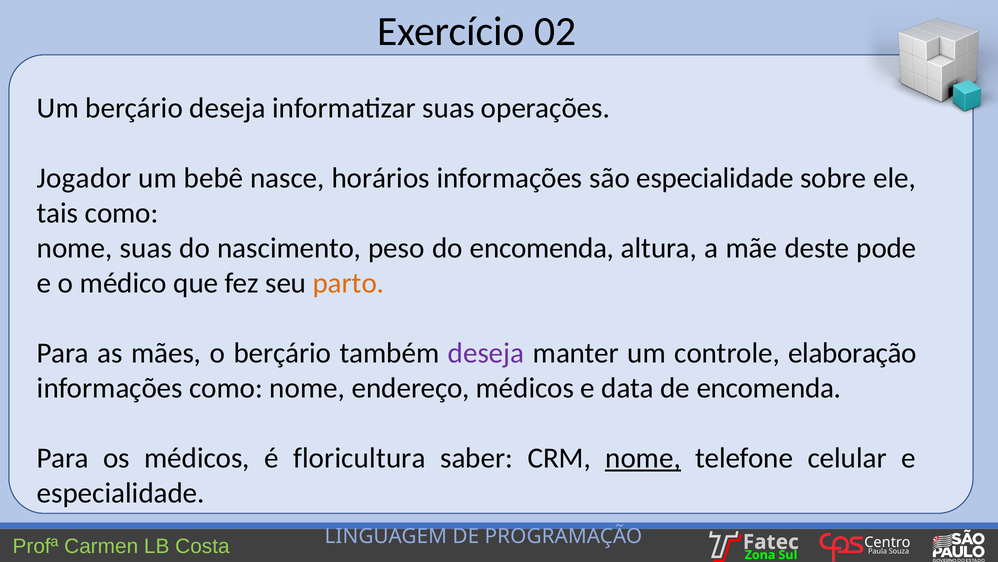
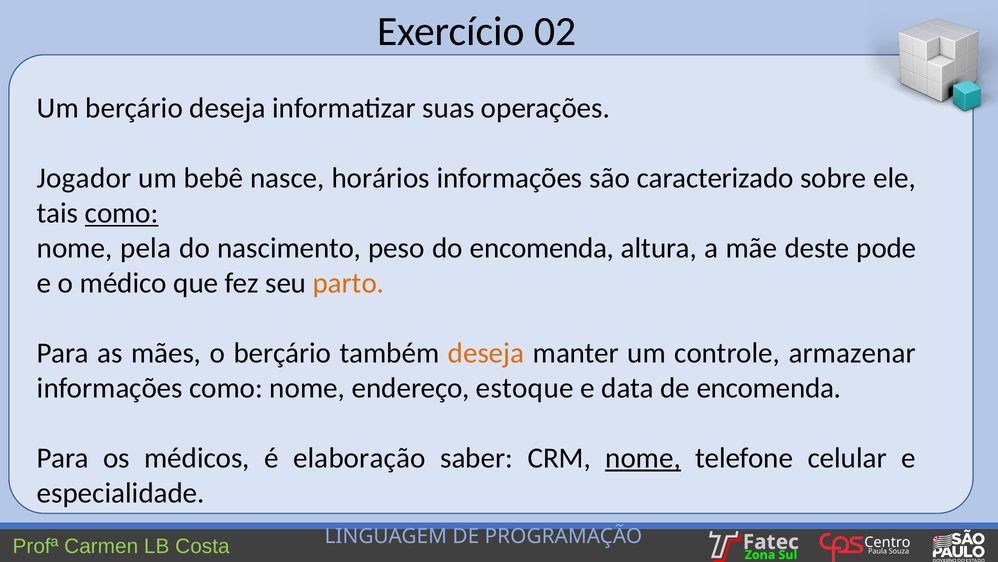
são especialidade: especialidade -> caracterizado
como at (122, 213) underline: none -> present
nome suas: suas -> pela
deseja at (486, 353) colour: purple -> orange
elaboração: elaboração -> armazenar
endereço médicos: médicos -> estoque
floricultura: floricultura -> elaboração
